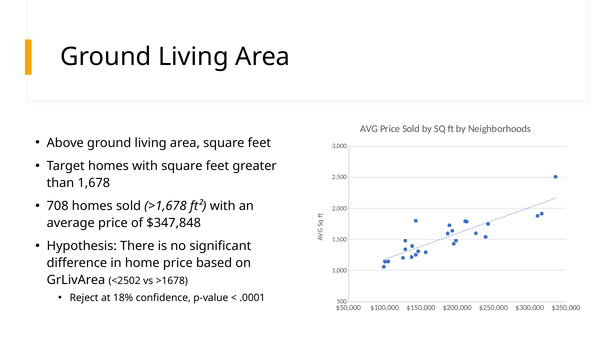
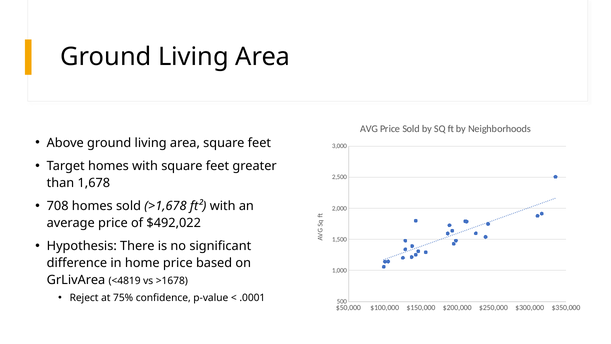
$347,848: $347,848 -> $492,022
<2502: <2502 -> <4819
18%: 18% -> 75%
